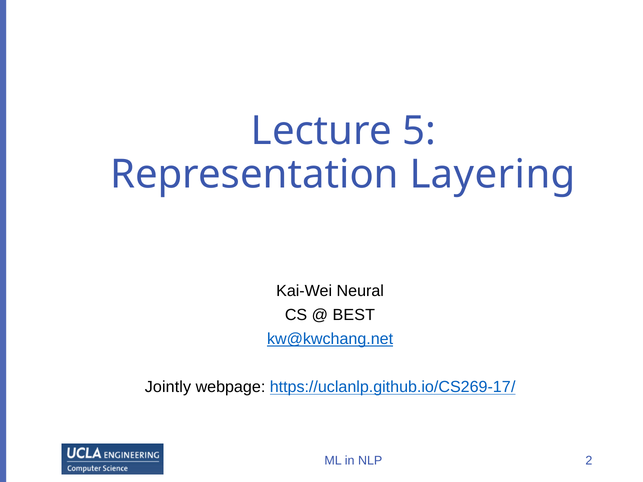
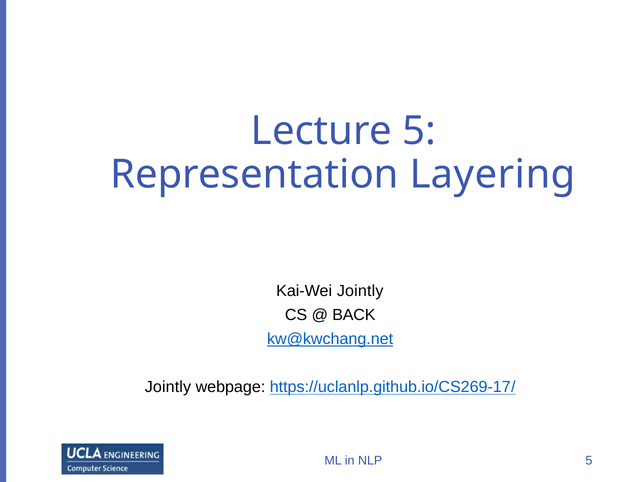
Kai-Wei Neural: Neural -> Jointly
BEST: BEST -> BACK
NLP 2: 2 -> 5
